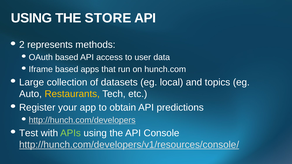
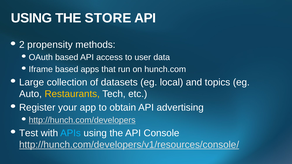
represents: represents -> propensity
predictions: predictions -> advertising
APIs colour: light green -> light blue
